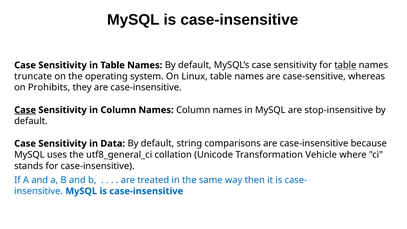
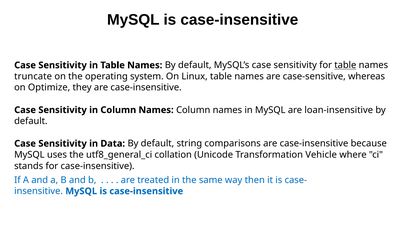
Prohibits: Prohibits -> Optimize
Case at (25, 110) underline: present -> none
stop-insensitive: stop-insensitive -> loan-insensitive
